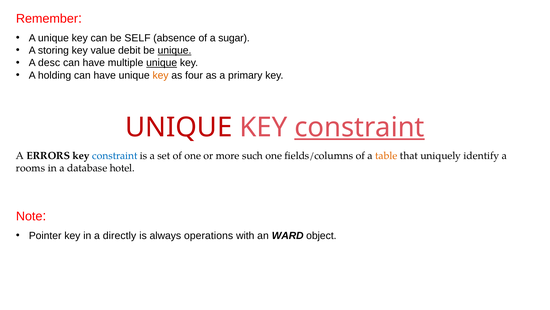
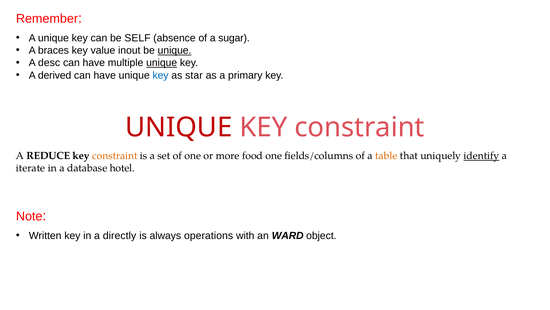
storing: storing -> braces
debit: debit -> inout
holding: holding -> derived
key at (161, 75) colour: orange -> blue
four: four -> star
constraint at (359, 127) underline: present -> none
ERRORS: ERRORS -> REDUCE
constraint at (115, 155) colour: blue -> orange
such: such -> food
identify underline: none -> present
rooms: rooms -> iterate
Pointer: Pointer -> Written
